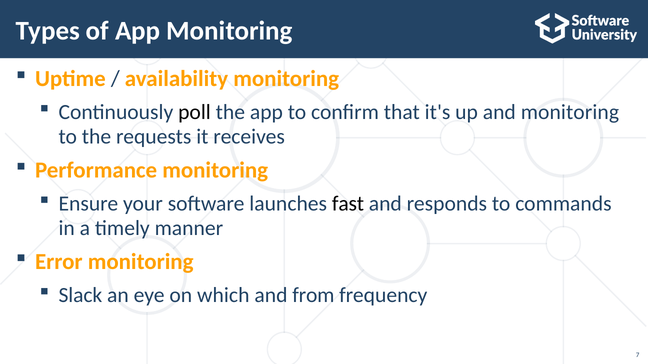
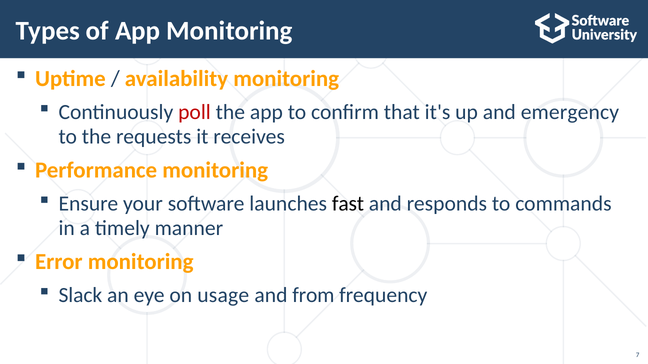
poll colour: black -> red
and monitoring: monitoring -> emergency
which: which -> usage
